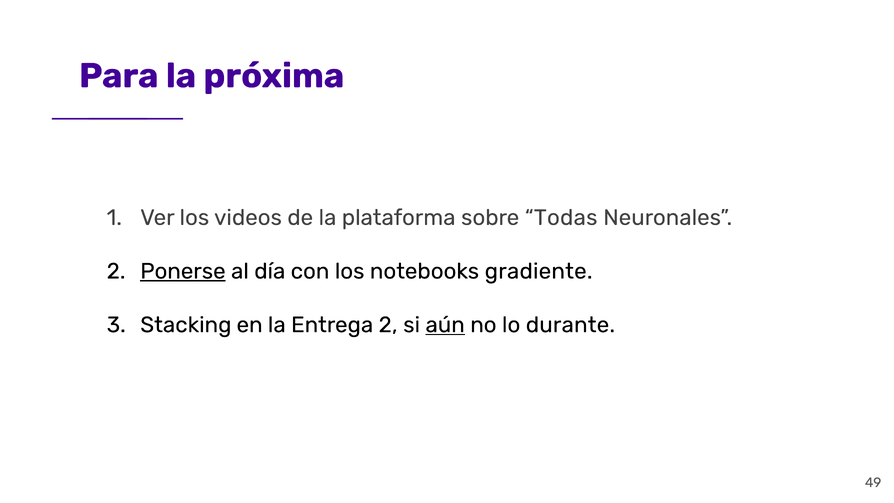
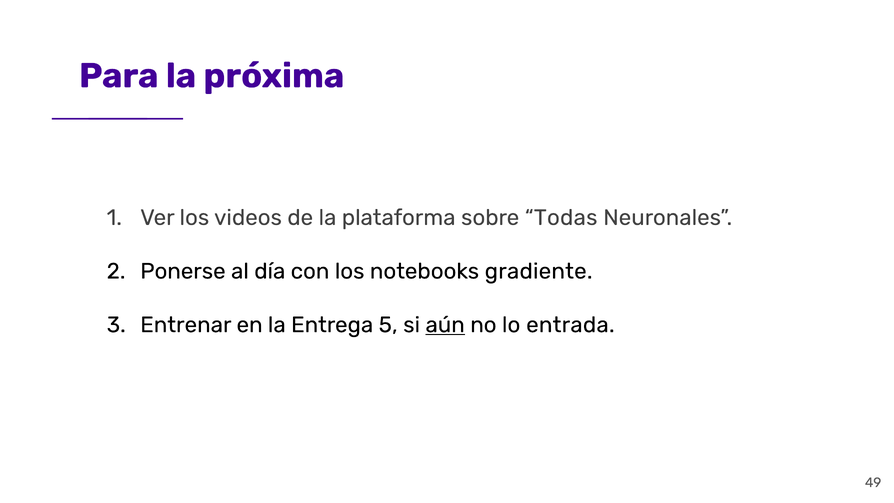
Ponerse underline: present -> none
Stacking: Stacking -> Entrenar
Entrega 2: 2 -> 5
durante: durante -> entrada
